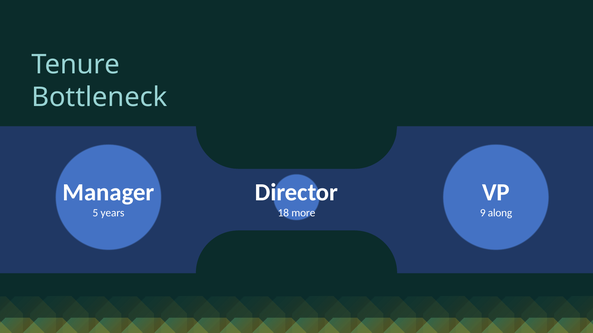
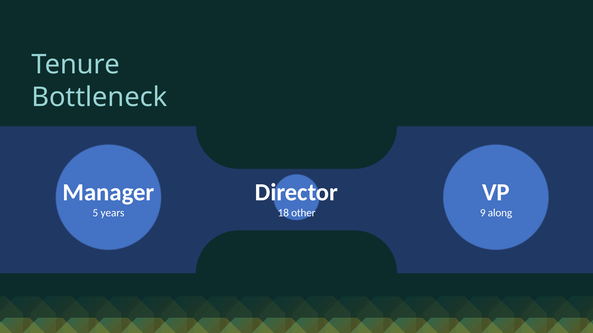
more: more -> other
